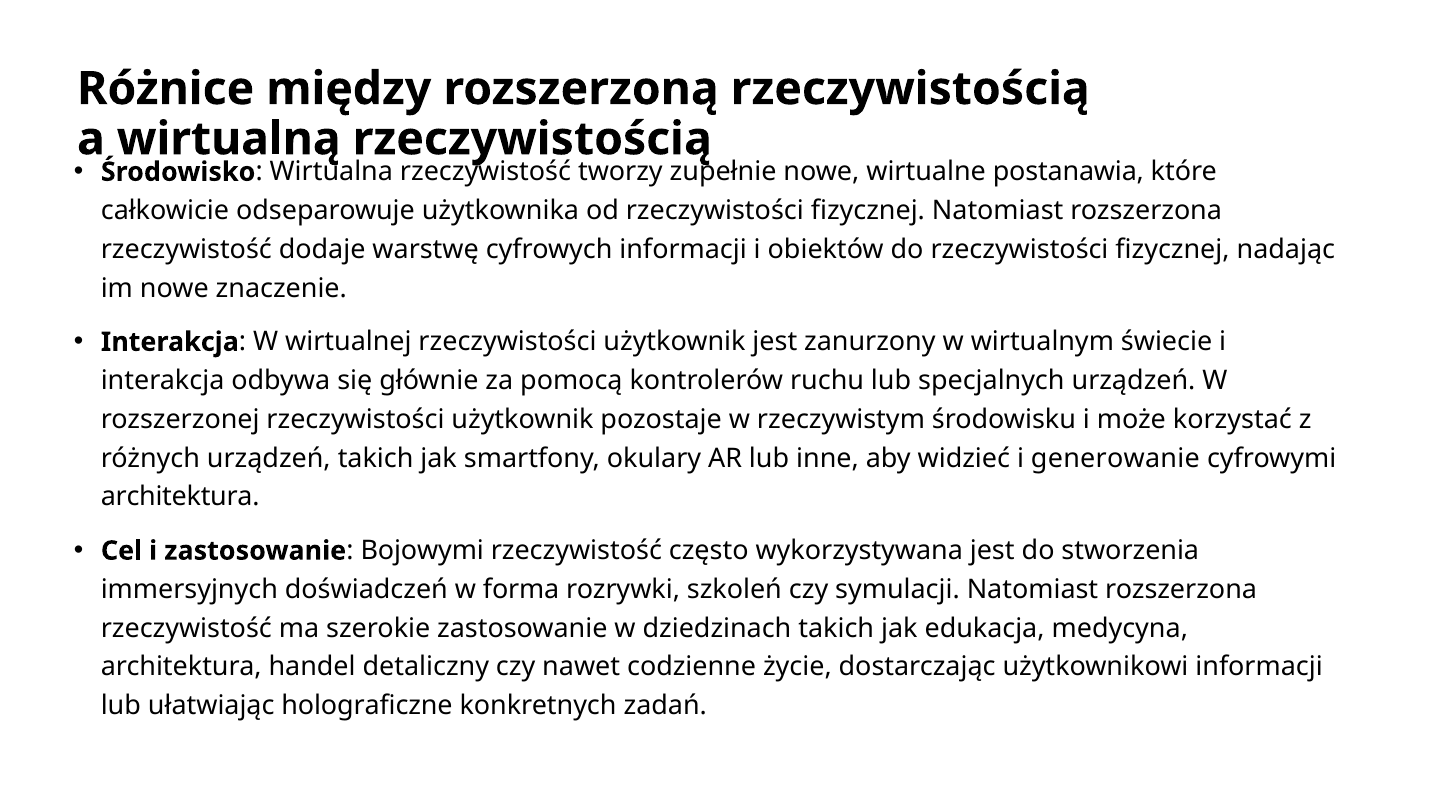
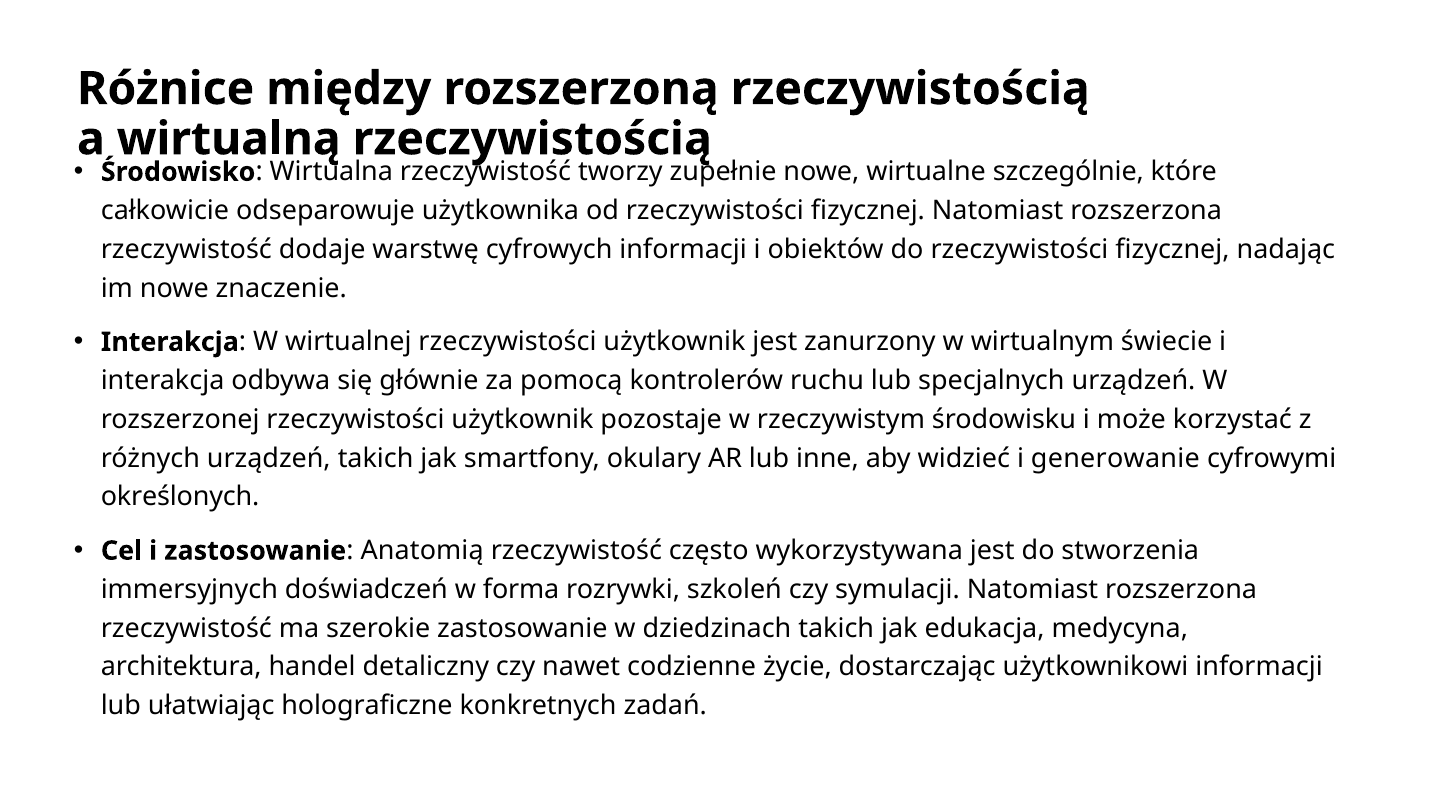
postanawia: postanawia -> szczególnie
architektura at (180, 497): architektura -> określonych
Bojowymi: Bojowymi -> Anatomią
